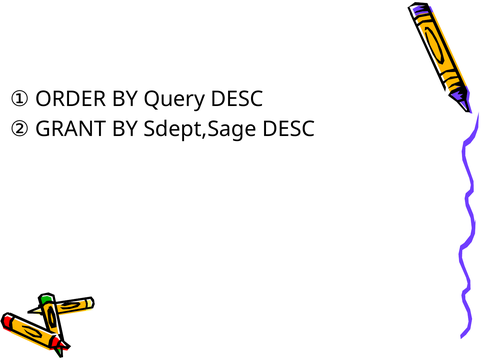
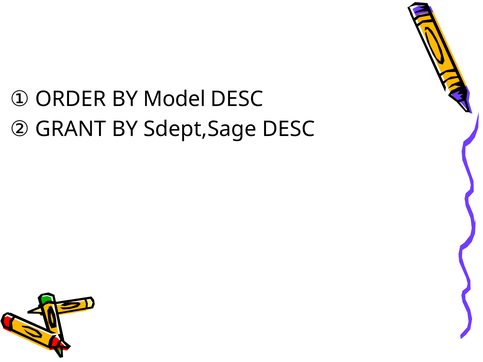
Query: Query -> Model
